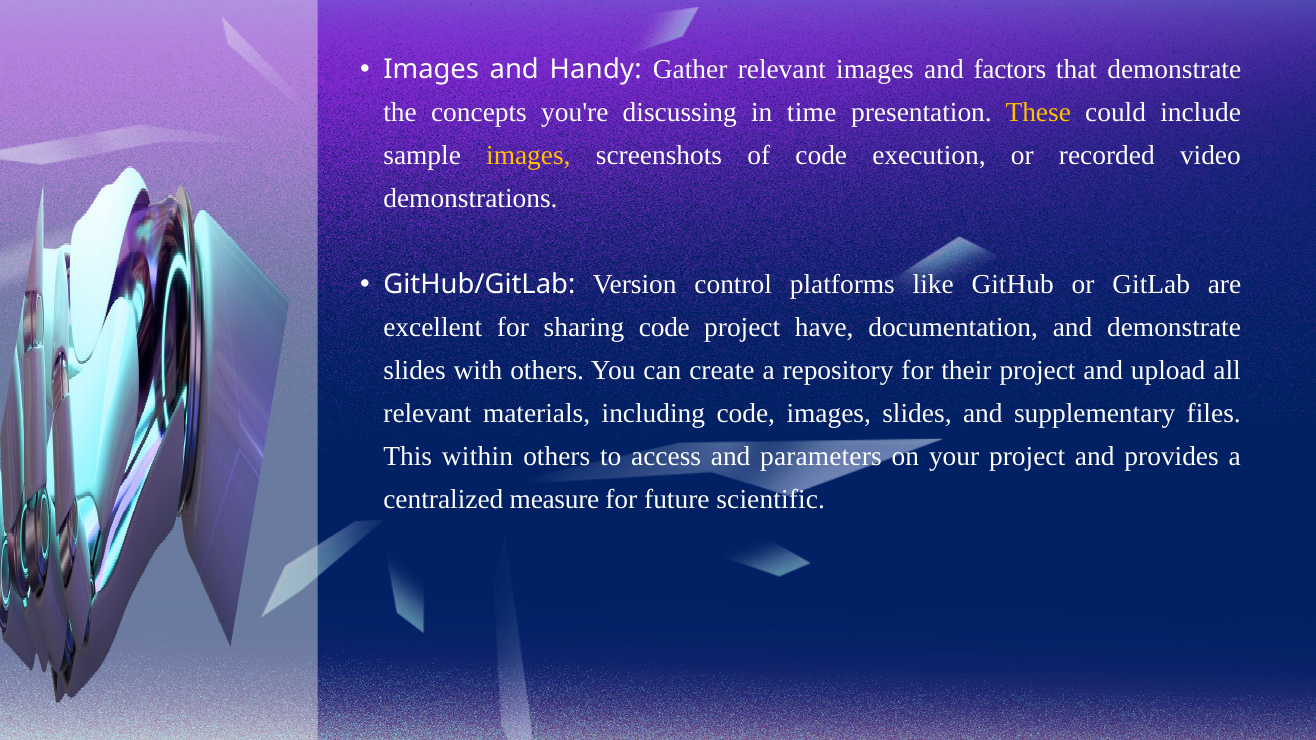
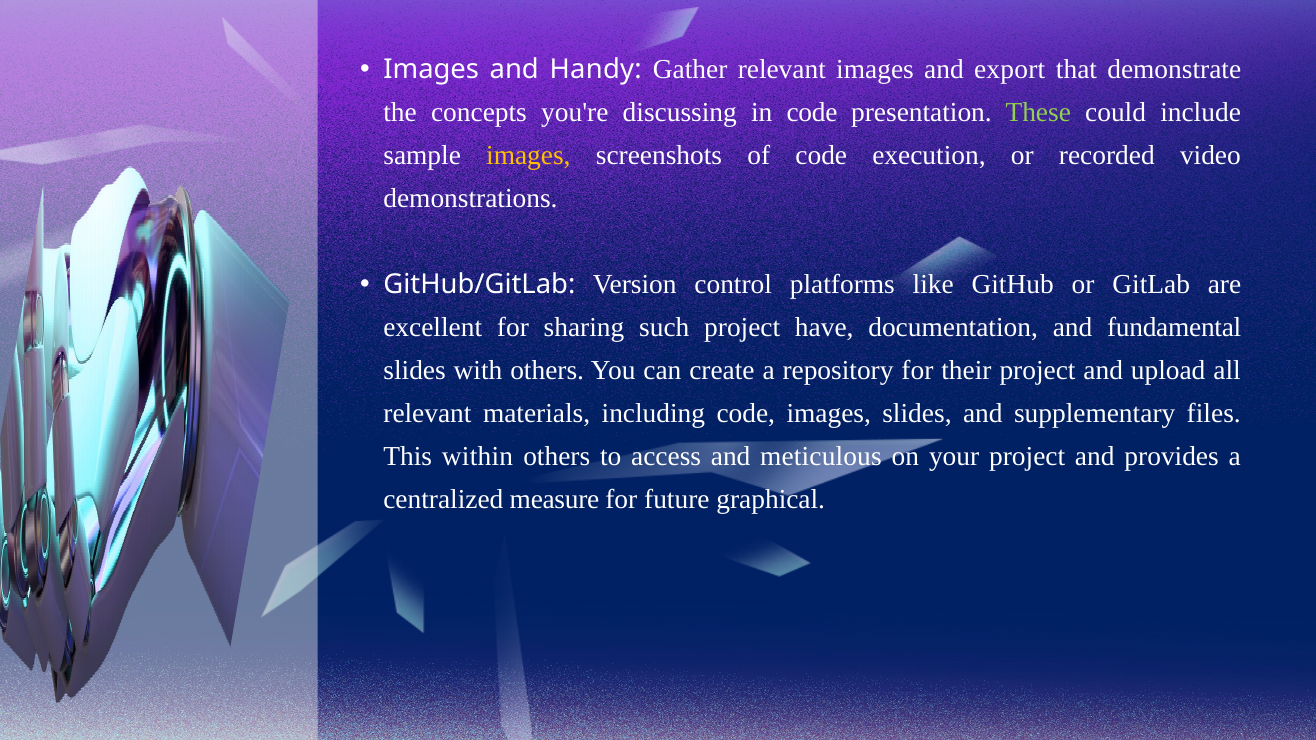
factors: factors -> export
in time: time -> code
These colour: yellow -> light green
sharing code: code -> such
and demonstrate: demonstrate -> fundamental
parameters: parameters -> meticulous
scientific: scientific -> graphical
